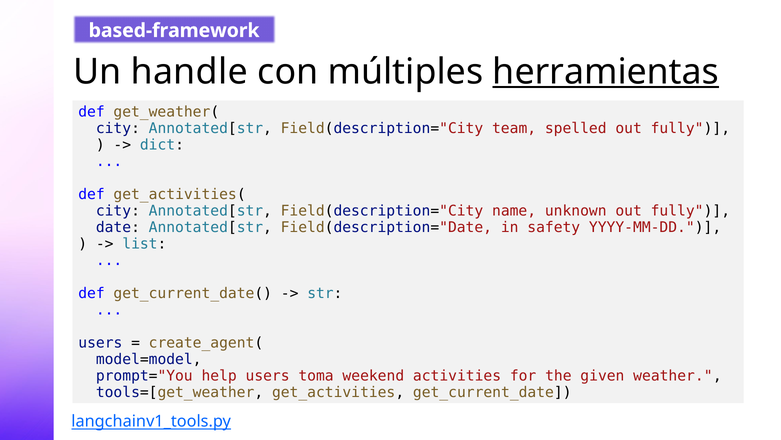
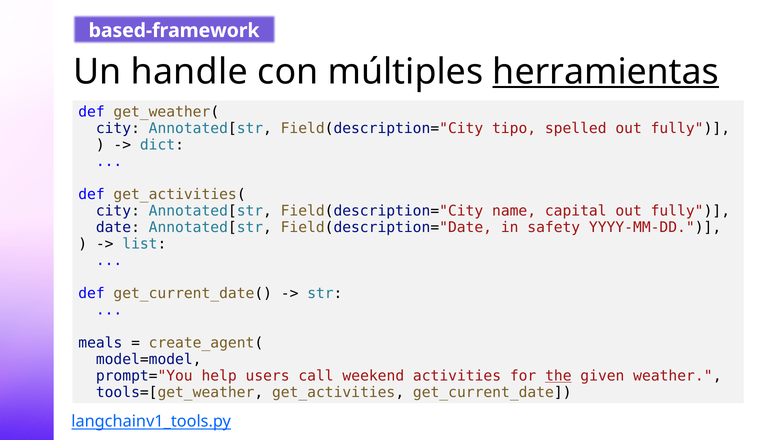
team: team -> tipo
unknown: unknown -> capital
users at (100, 342): users -> meals
toma: toma -> call
the underline: none -> present
